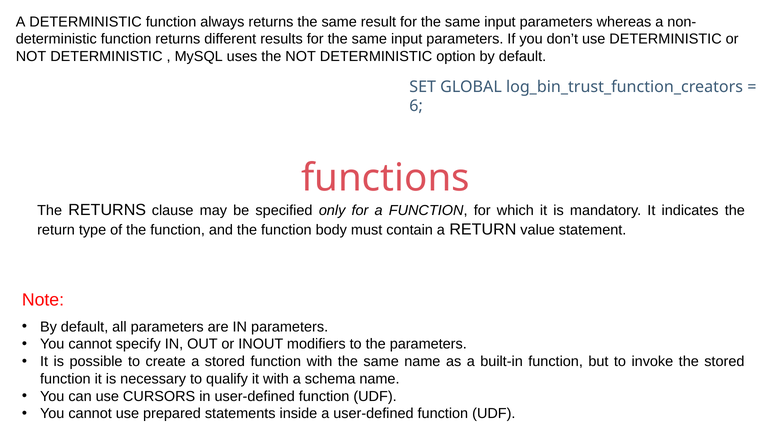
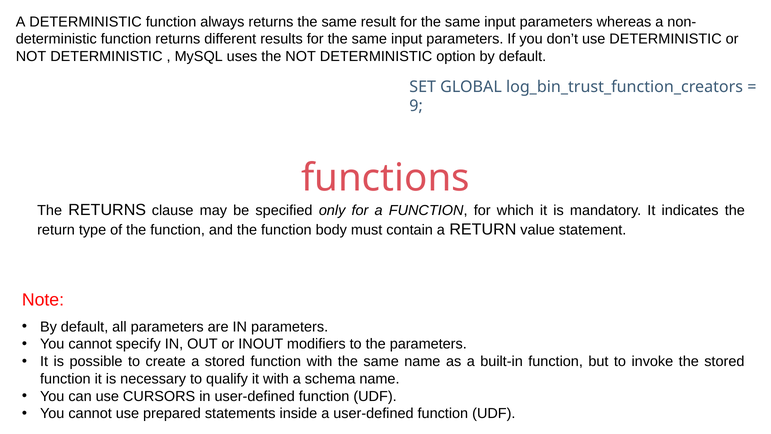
6: 6 -> 9
